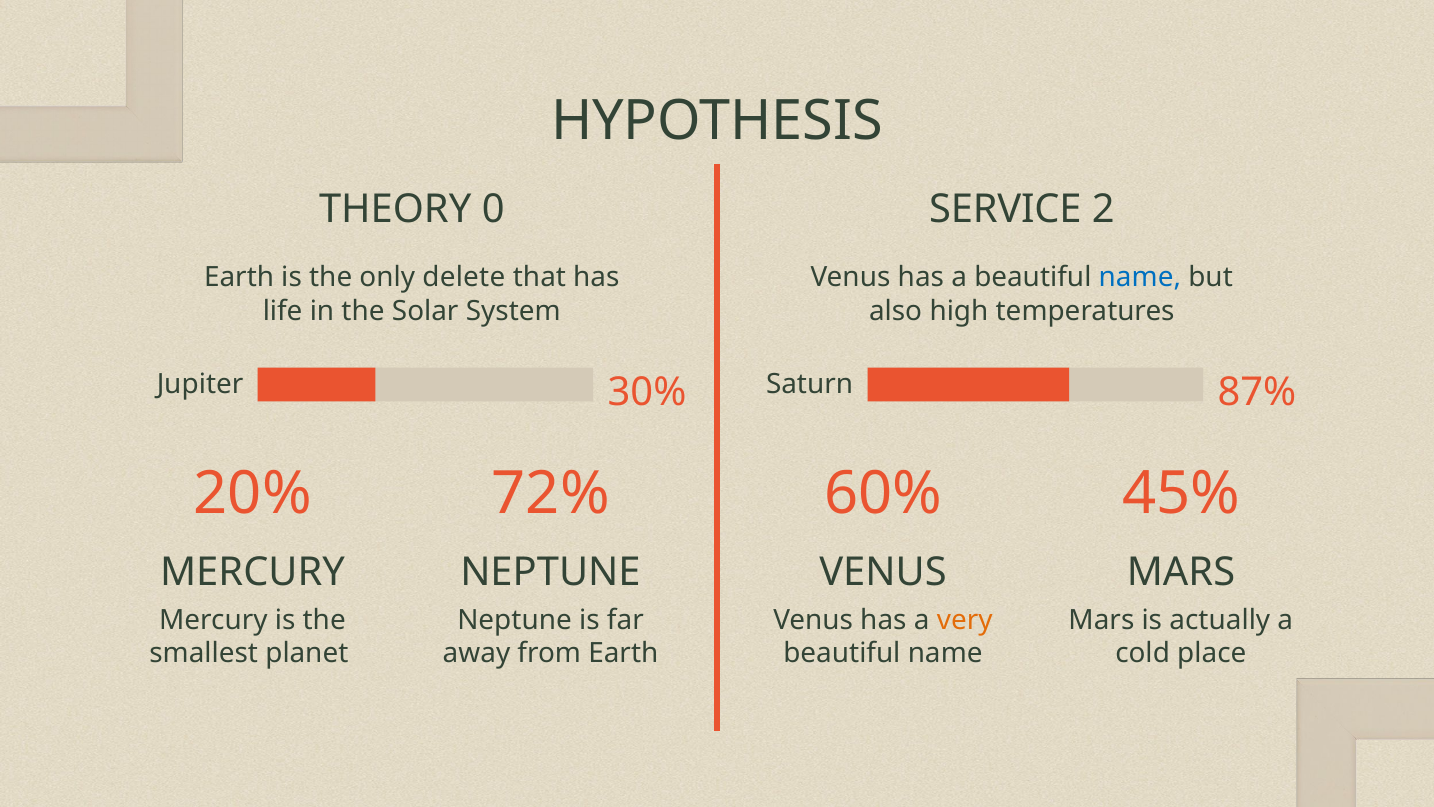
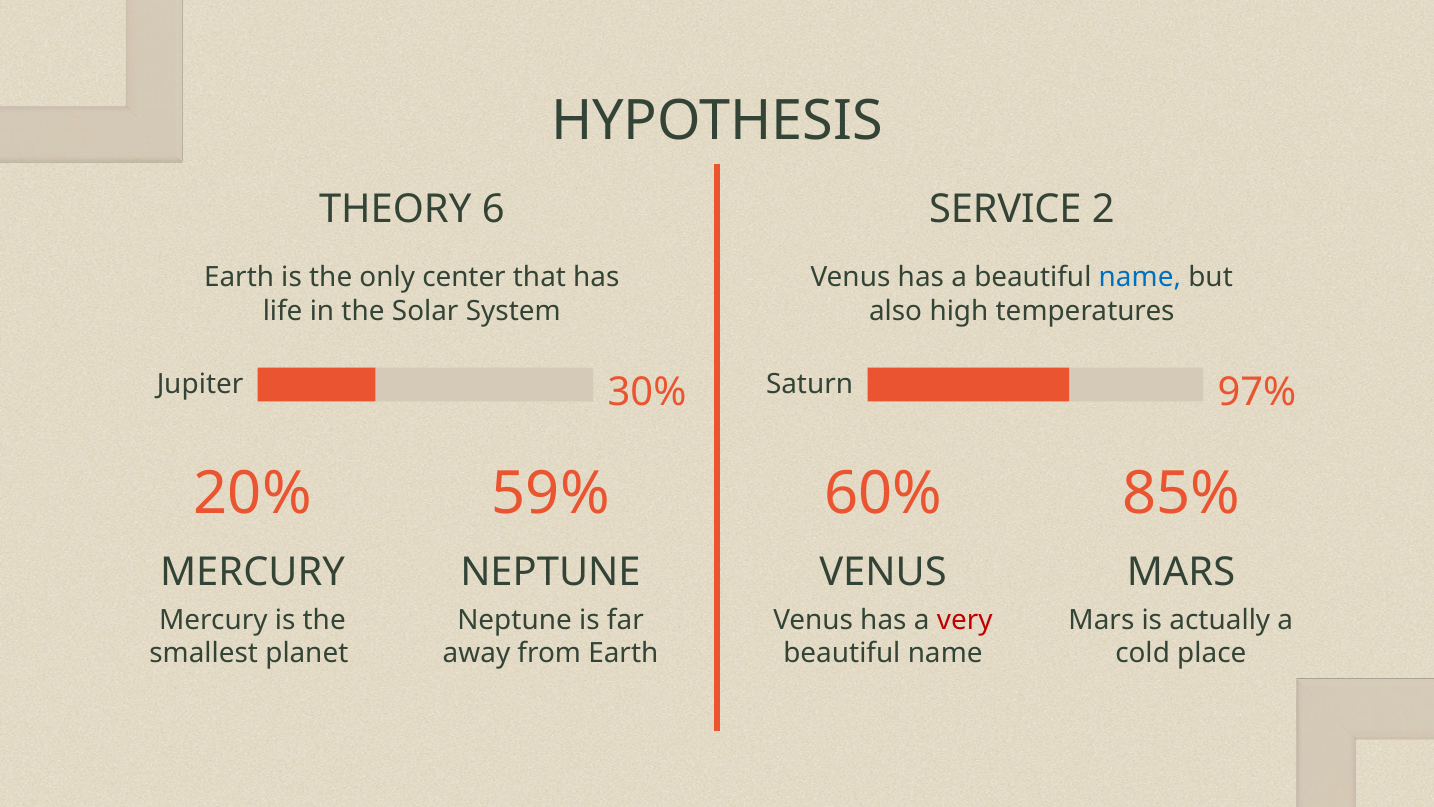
0: 0 -> 6
delete: delete -> center
87%: 87% -> 97%
72%: 72% -> 59%
45%: 45% -> 85%
very colour: orange -> red
